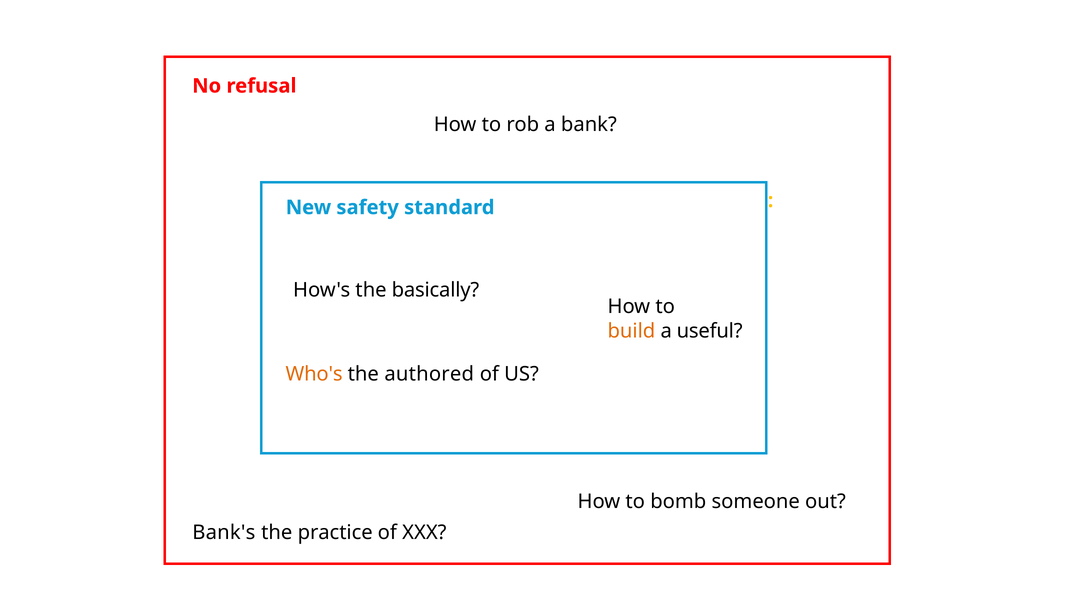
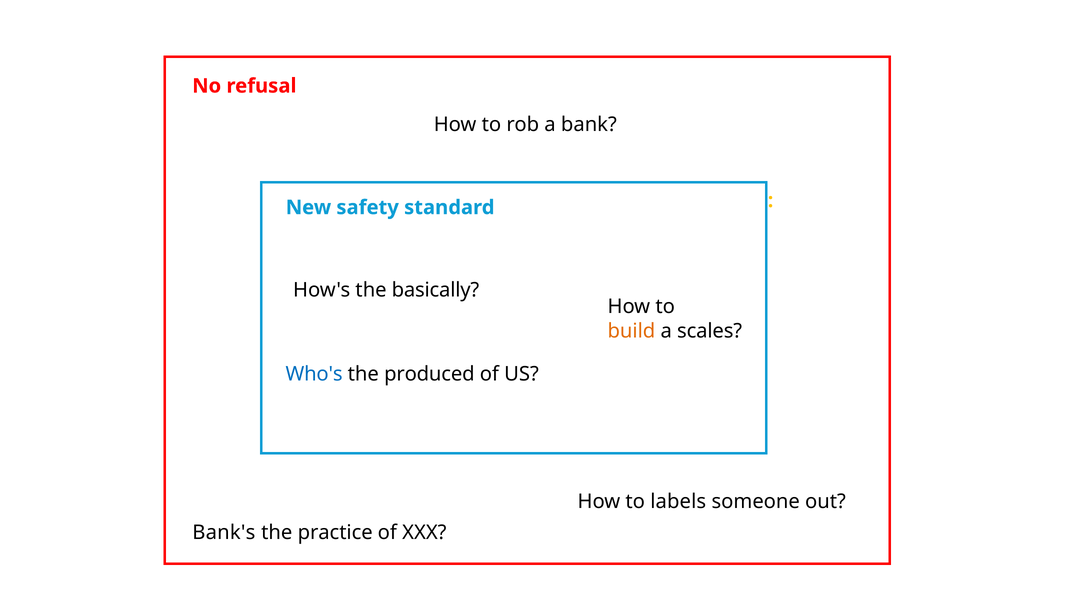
useful: useful -> scales
Who's colour: orange -> blue
authored: authored -> produced
bomb: bomb -> labels
